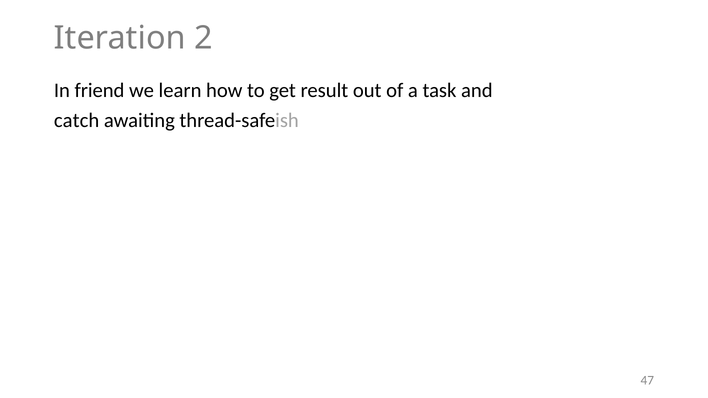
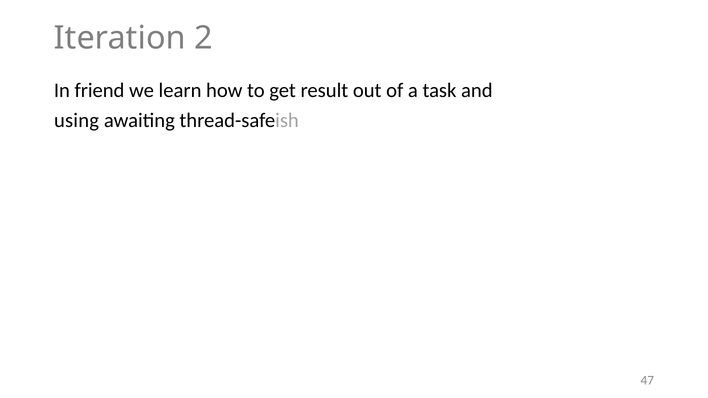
catch: catch -> using
